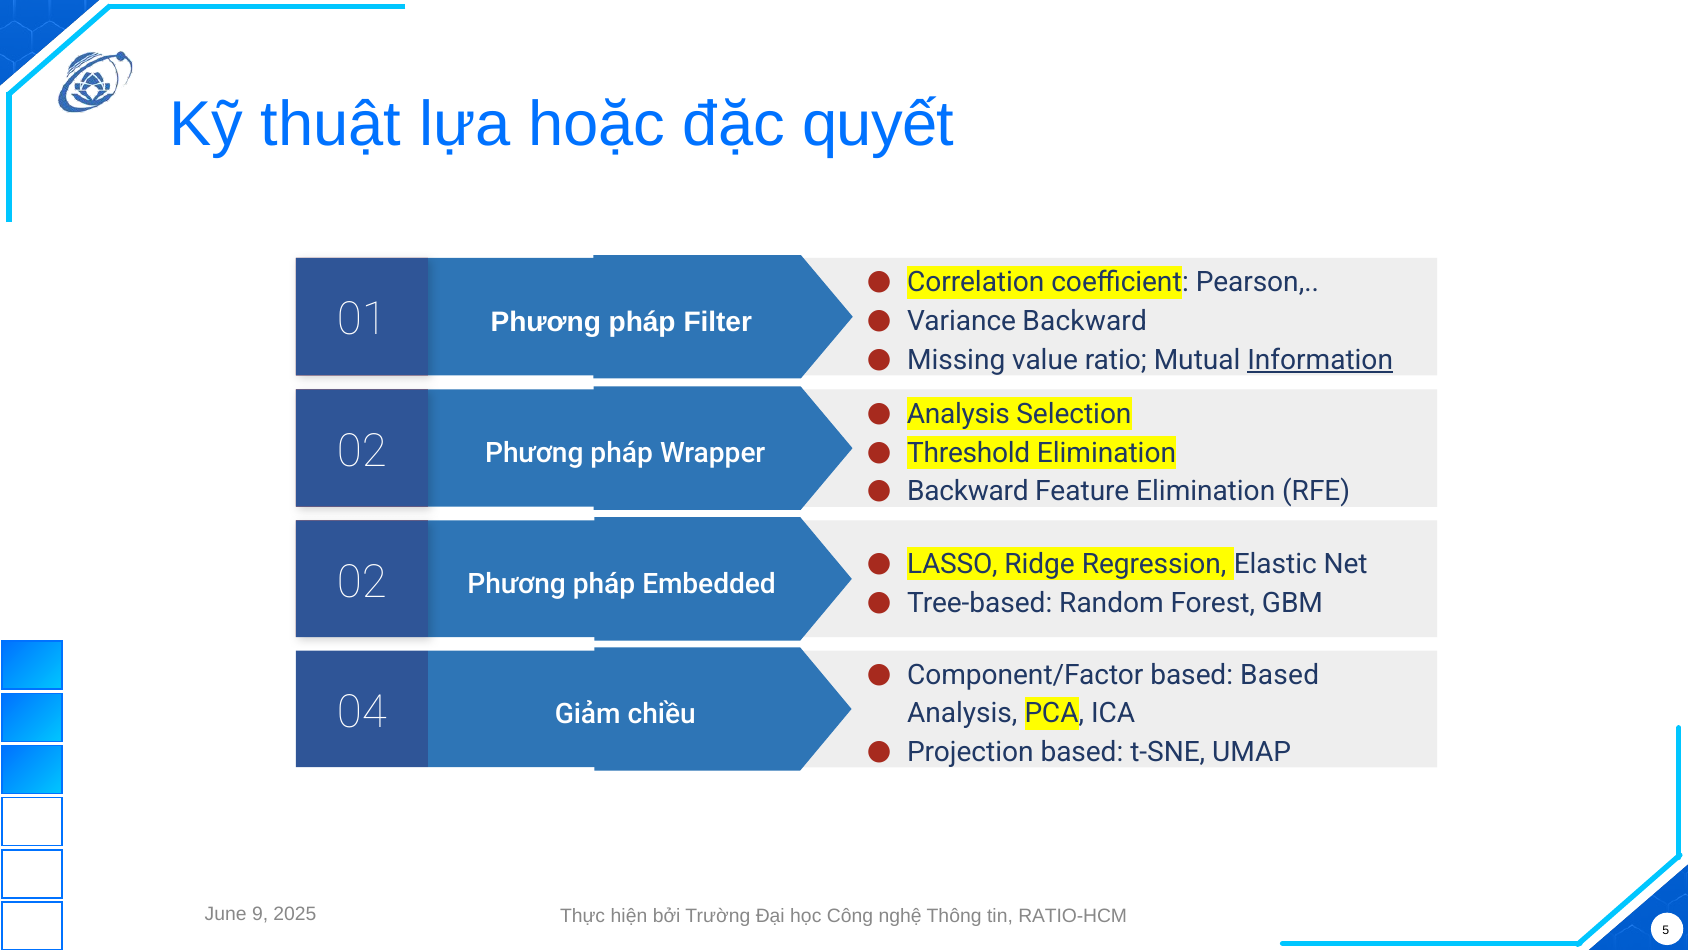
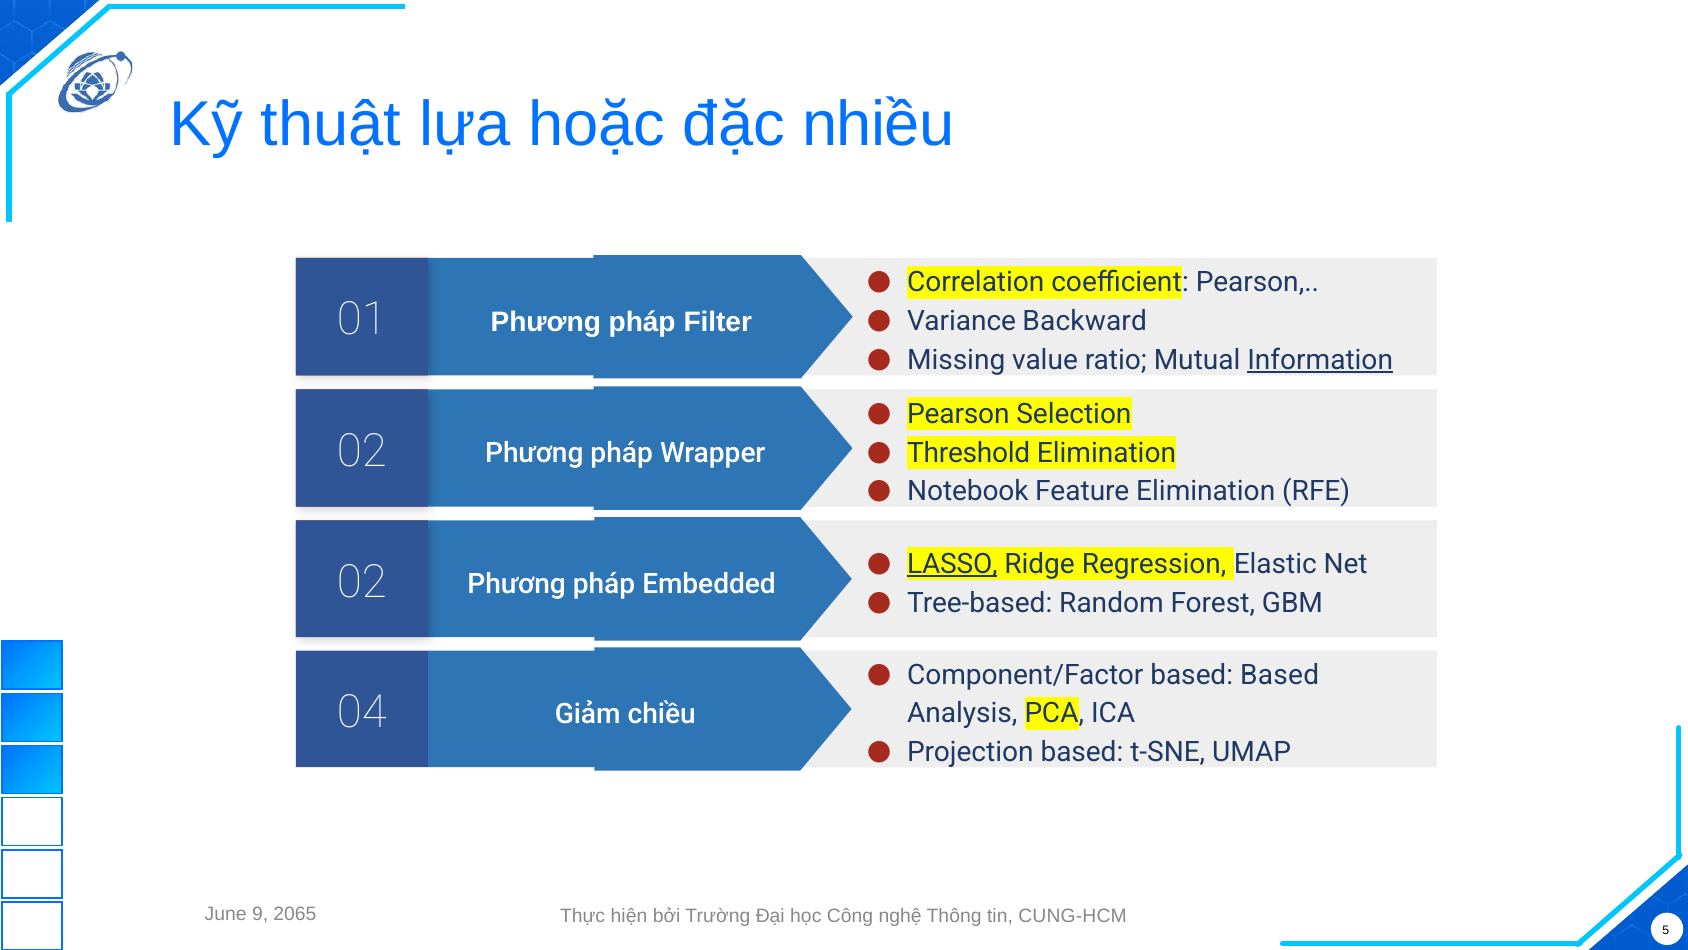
quyết: quyết -> nhiều
Analysis at (958, 414): Analysis -> Pearson
Backward at (968, 491): Backward -> Notebook
LASSO underline: none -> present
2025: 2025 -> 2065
RATIO-HCM: RATIO-HCM -> CUNG-HCM
